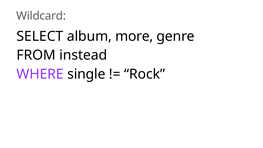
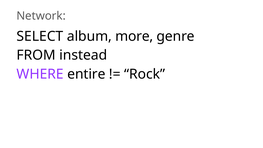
Wildcard: Wildcard -> Network
single: single -> entire
